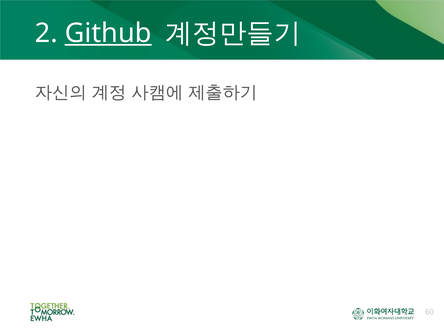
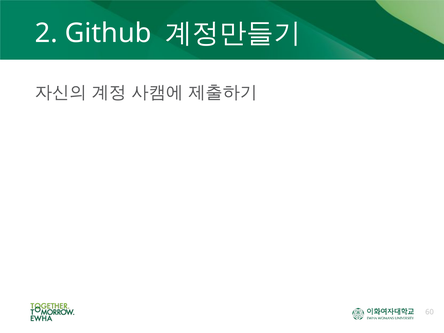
Github underline: present -> none
